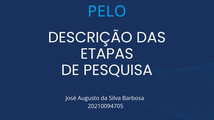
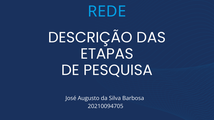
PELO: PELO -> REDE
